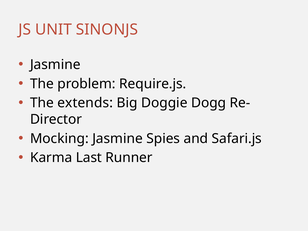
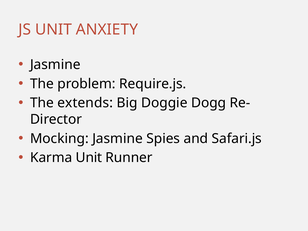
SINONJS: SINONJS -> ANXIETY
Karma Last: Last -> Unit
